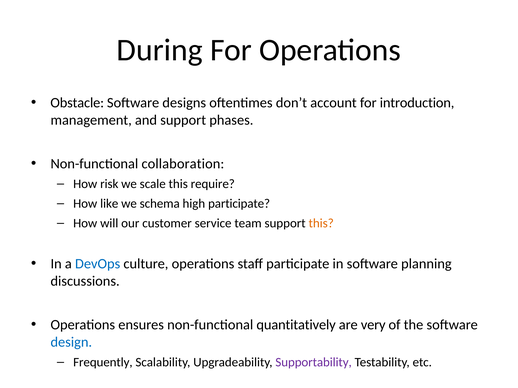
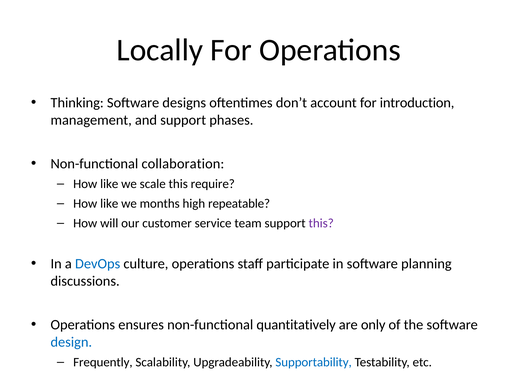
During: During -> Locally
Obstacle: Obstacle -> Thinking
risk at (109, 184): risk -> like
schema: schema -> months
high participate: participate -> repeatable
this at (321, 223) colour: orange -> purple
very: very -> only
Supportability colour: purple -> blue
